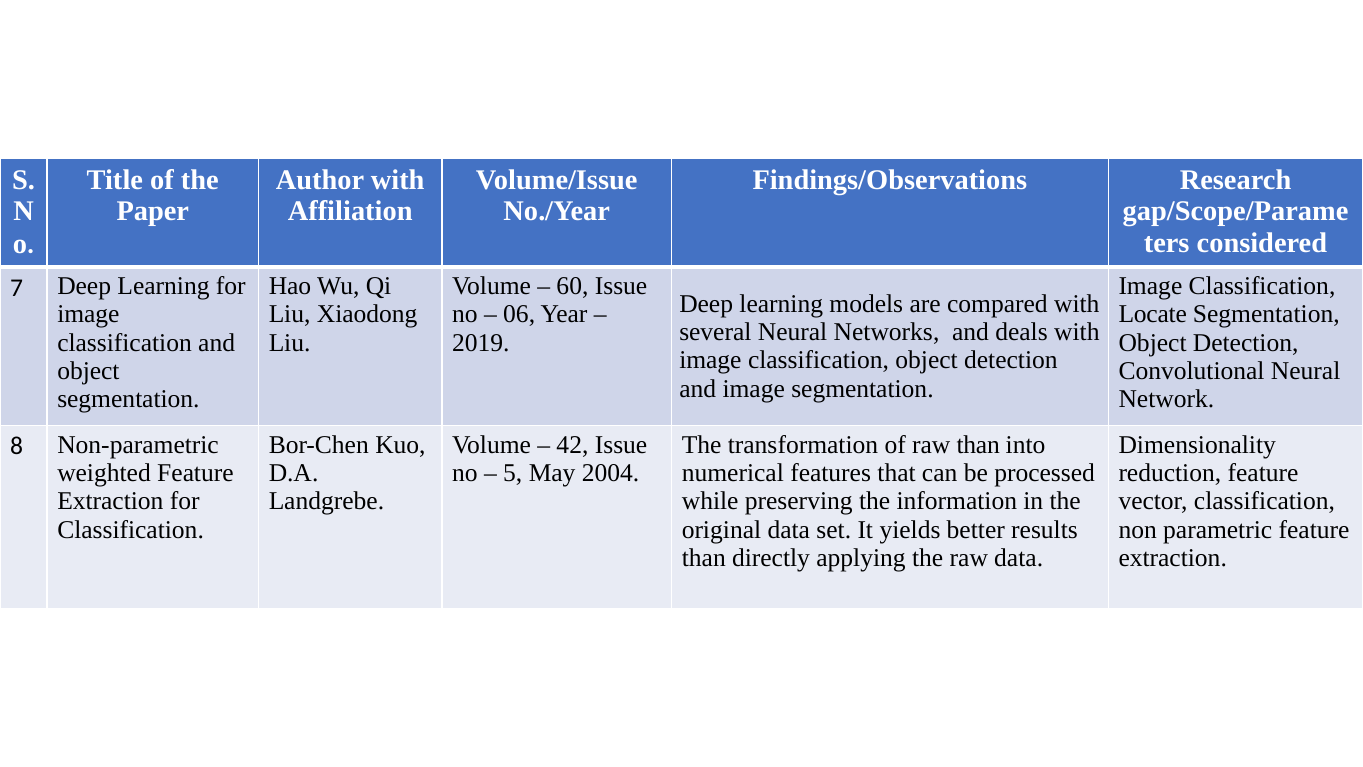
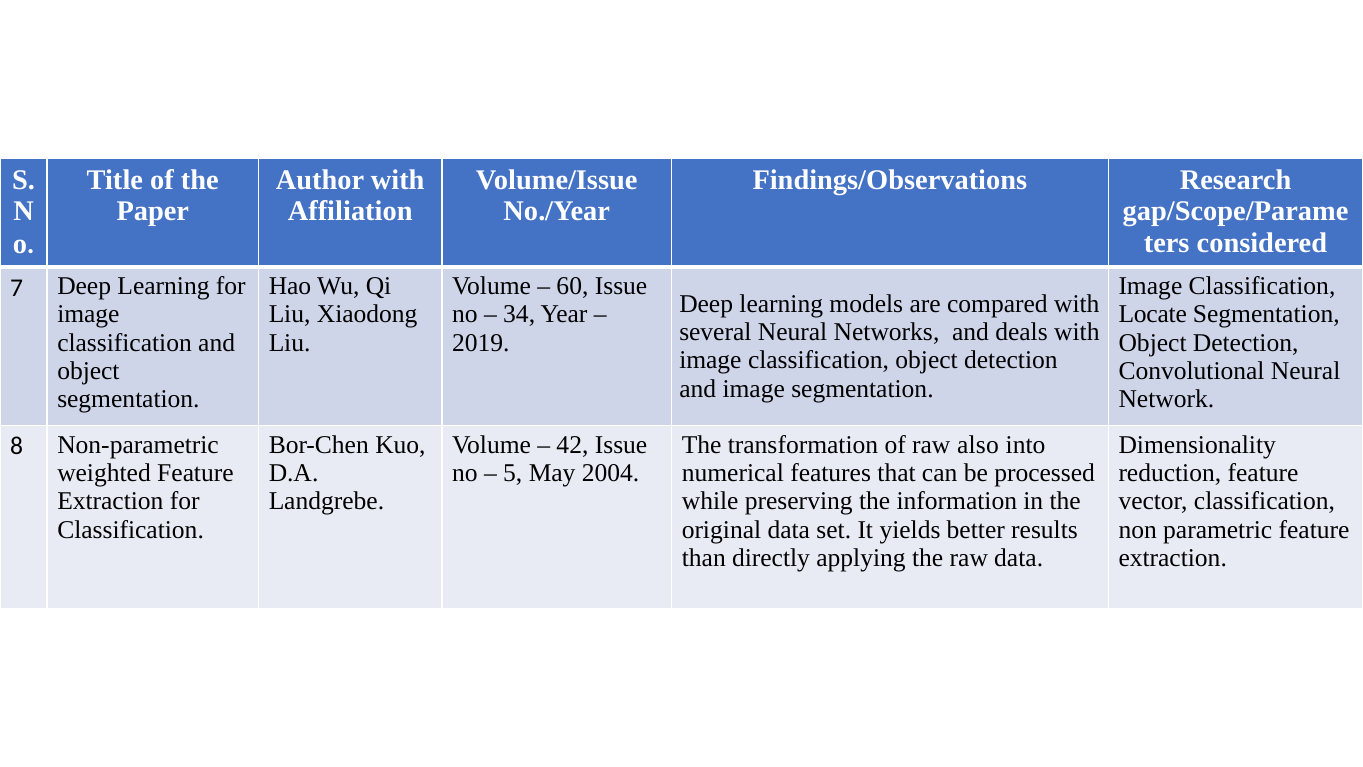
06: 06 -> 34
raw than: than -> also
